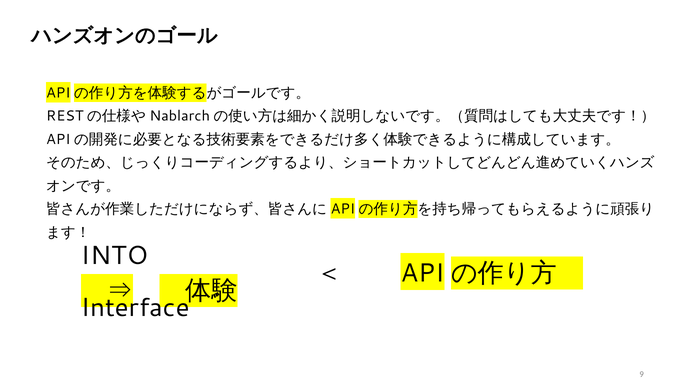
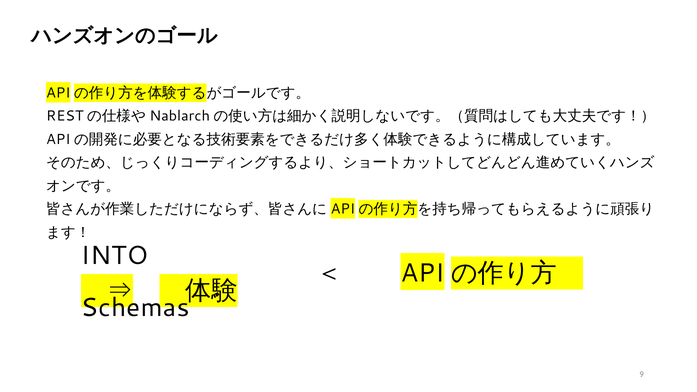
Interface: Interface -> Schemas
